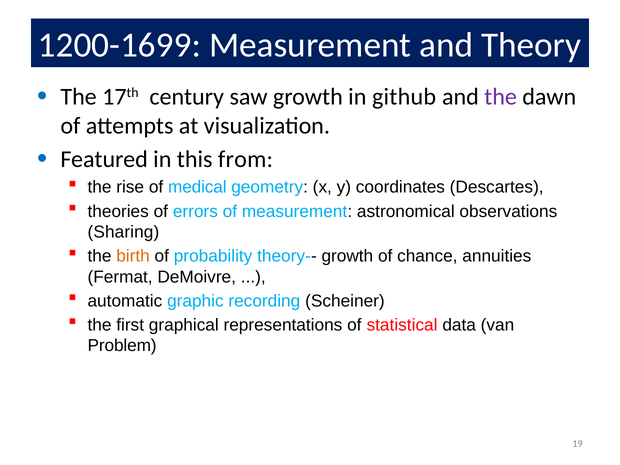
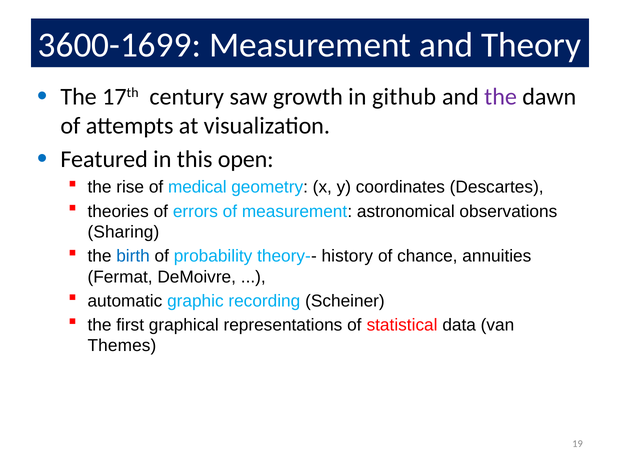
1200-1699: 1200-1699 -> 3600-1699
from: from -> open
birth colour: orange -> blue
theory-- growth: growth -> history
Problem: Problem -> Themes
